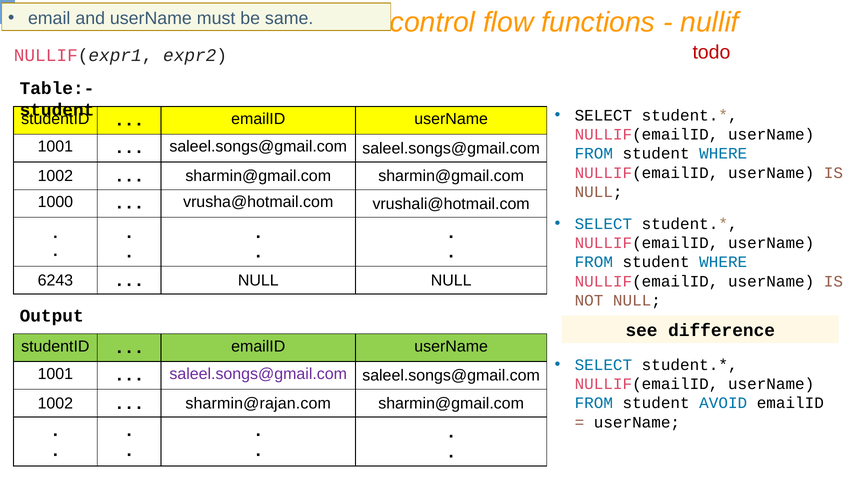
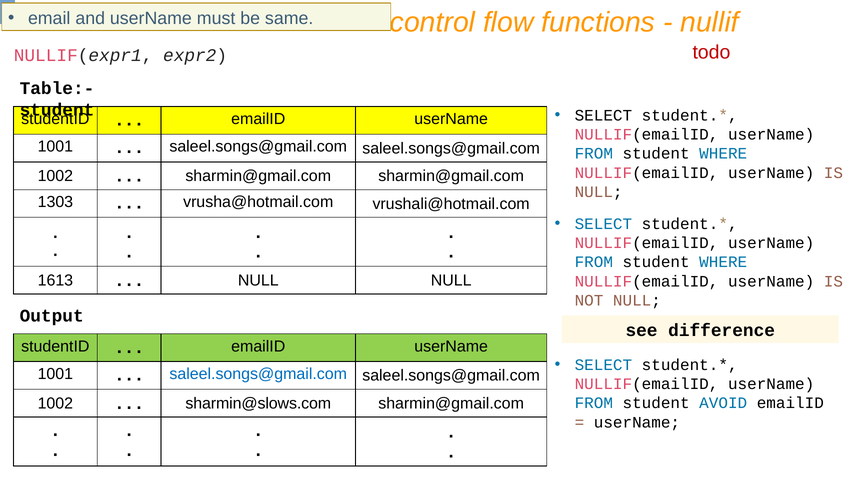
1000: 1000 -> 1303
6243: 6243 -> 1613
saleel.songs@gmail.com at (258, 374) colour: purple -> blue
sharmin@rajan.com: sharmin@rajan.com -> sharmin@slows.com
